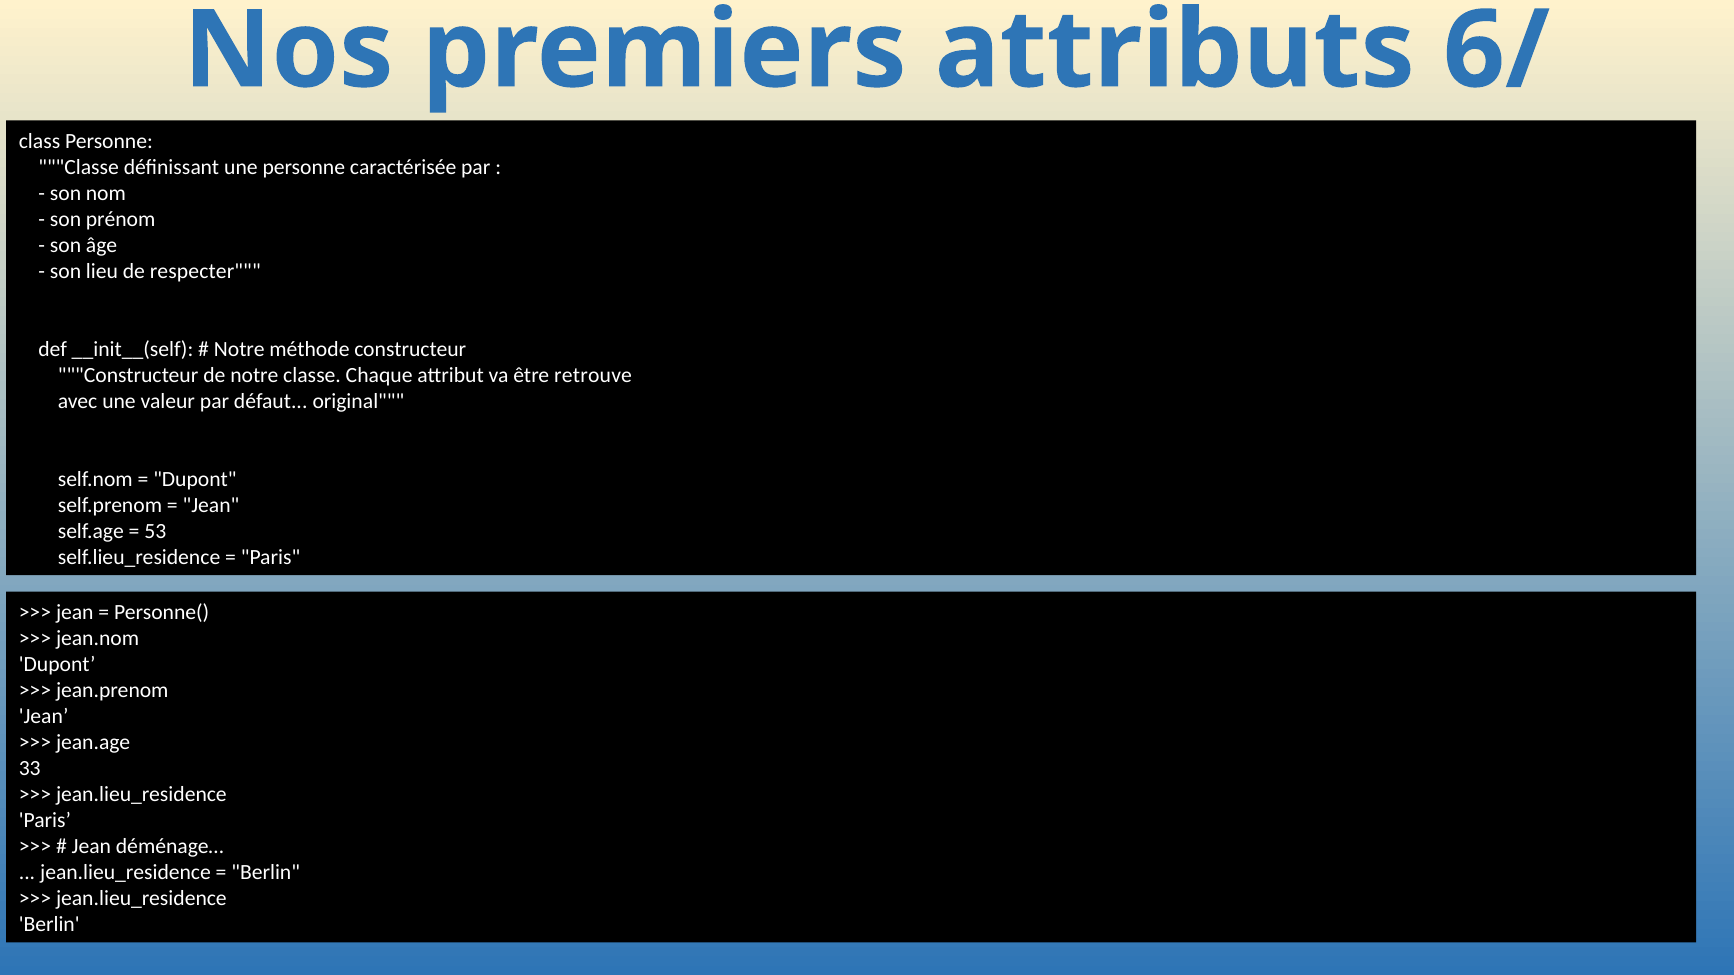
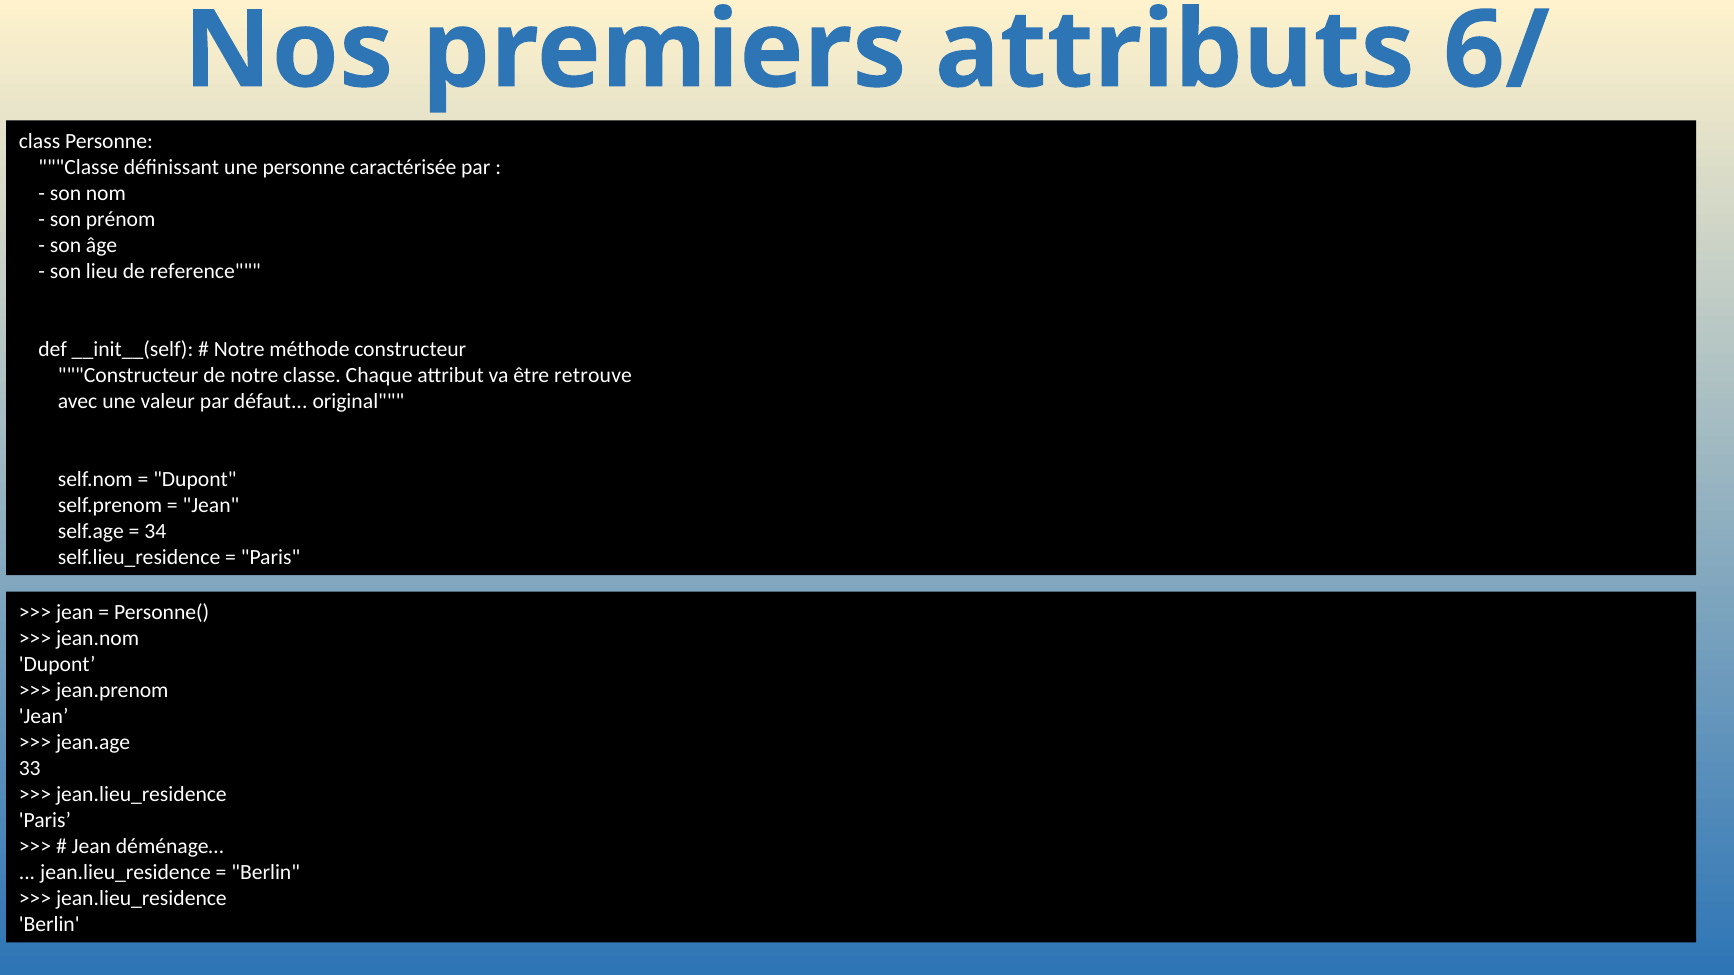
respecter: respecter -> reference
53: 53 -> 34
